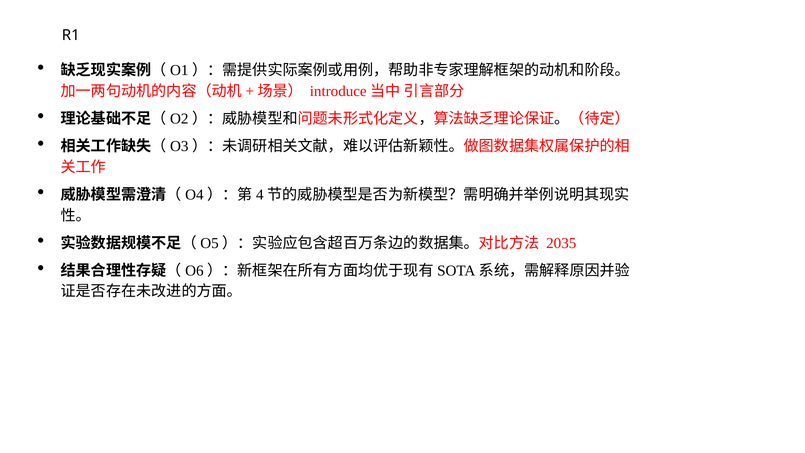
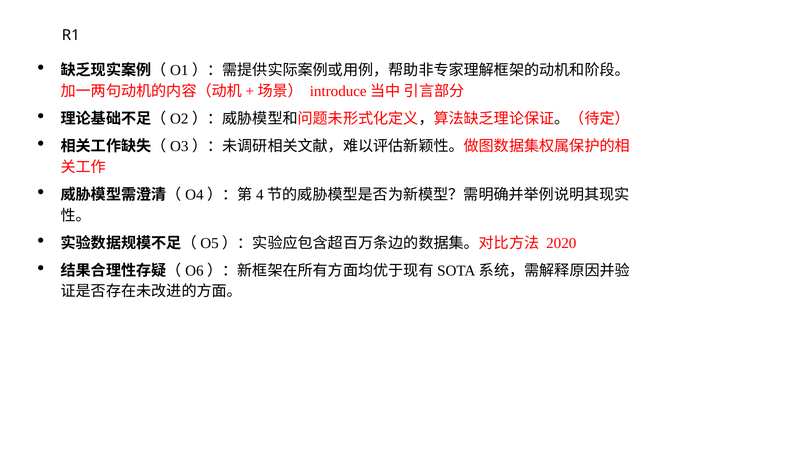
2035: 2035 -> 2020
